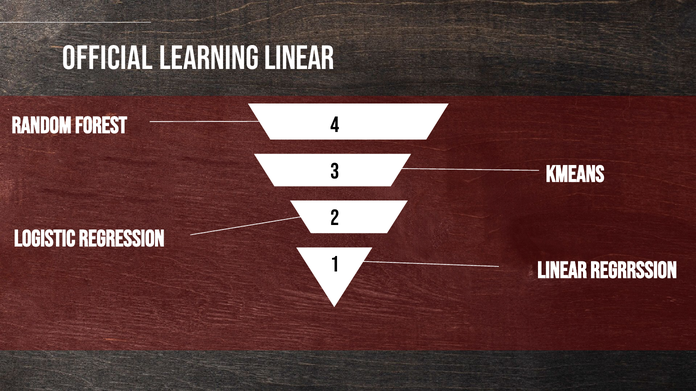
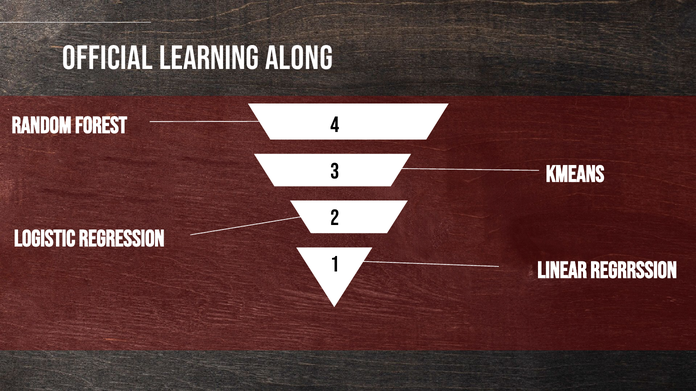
learning linear: linear -> along
